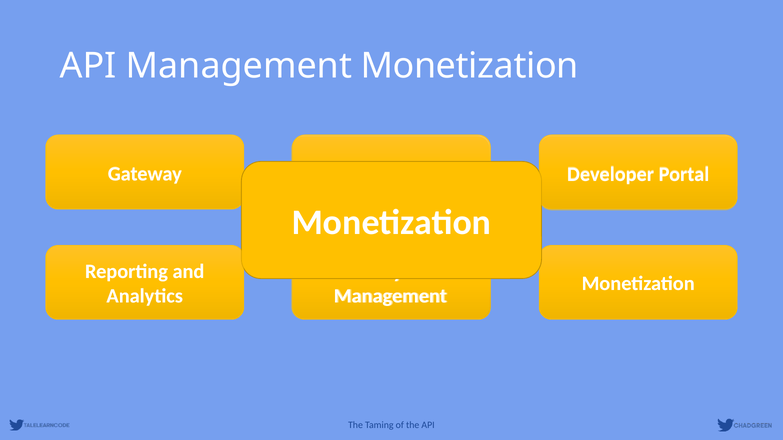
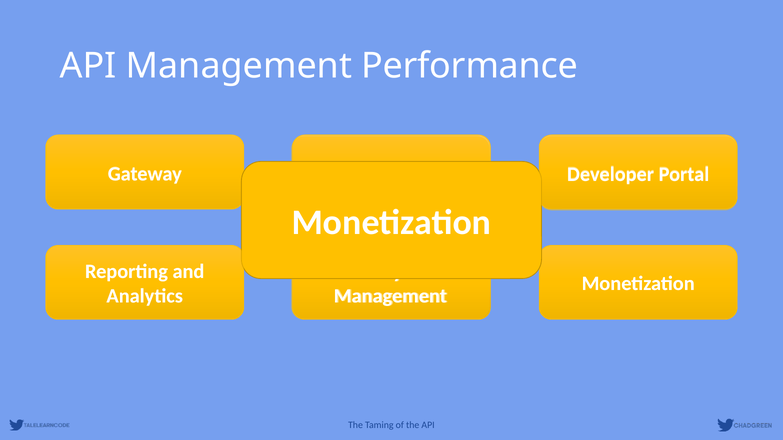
API Management Monetization: Monetization -> Performance
